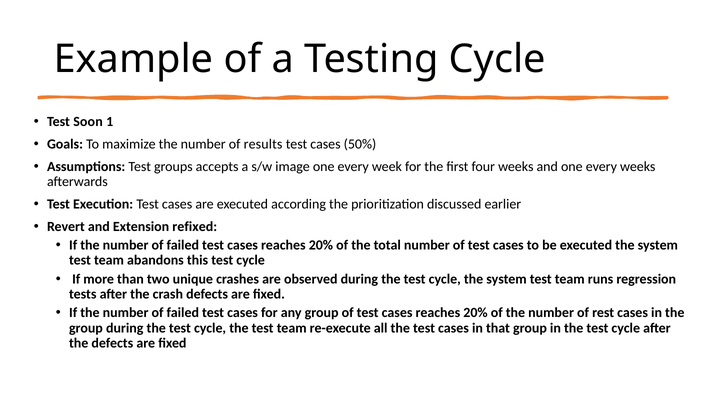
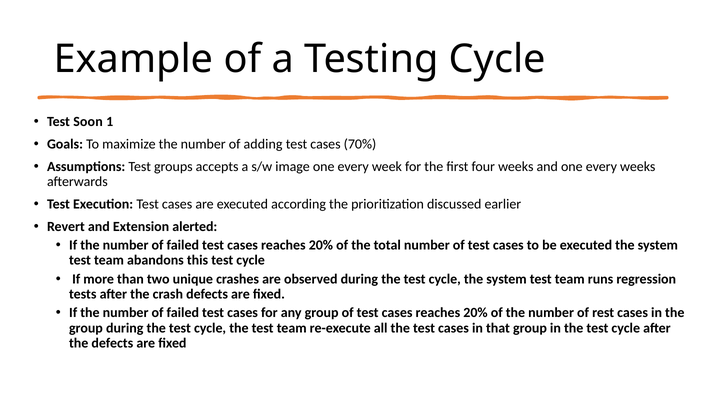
results: results -> adding
50%: 50% -> 70%
refixed: refixed -> alerted
